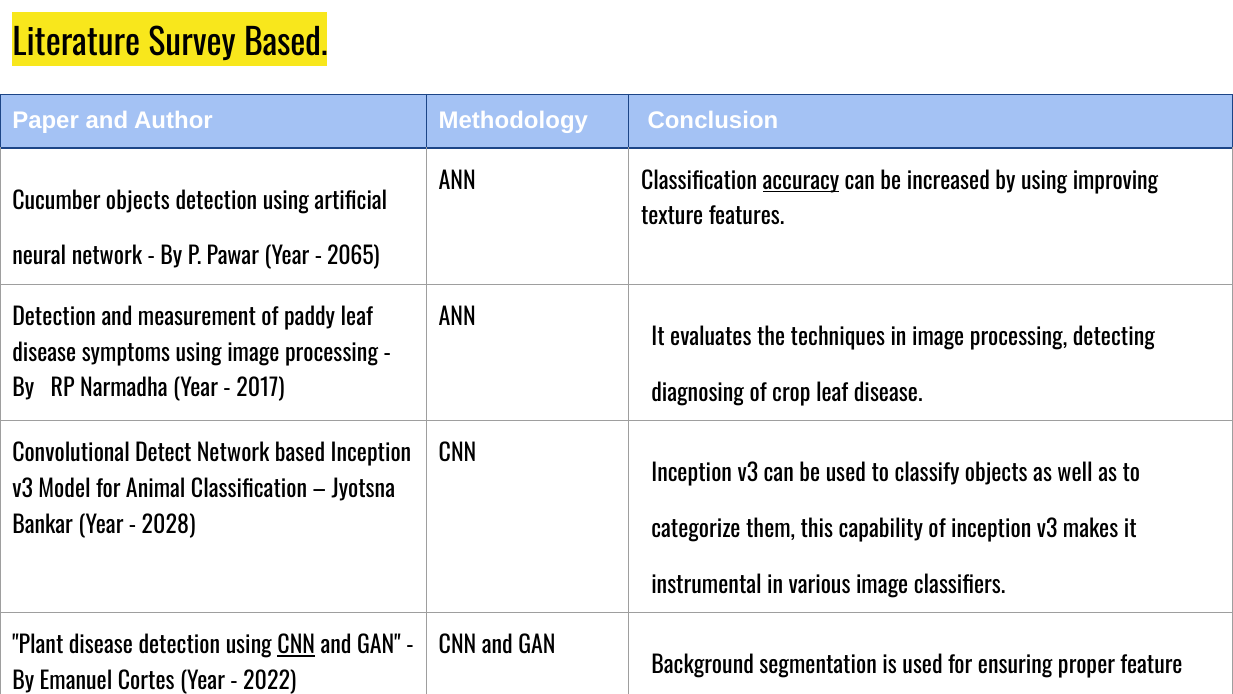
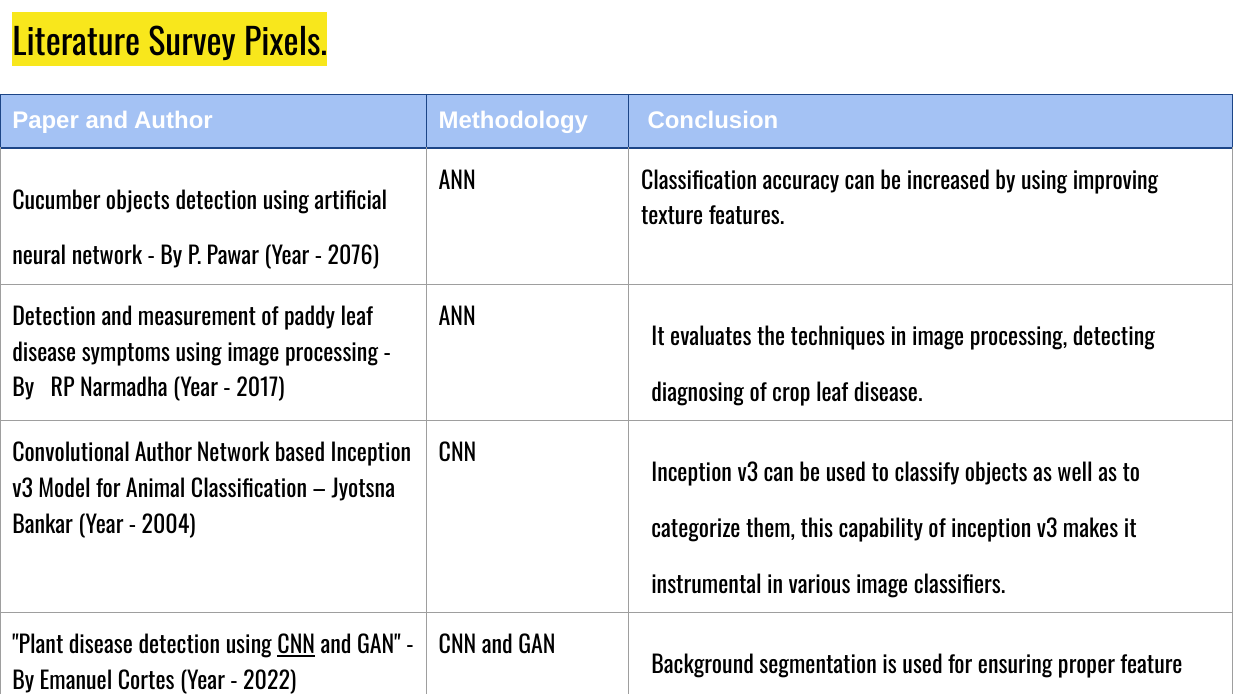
Survey Based: Based -> Pixels
accuracy underline: present -> none
2065: 2065 -> 2076
Convolutional Detect: Detect -> Author
2028: 2028 -> 2004
